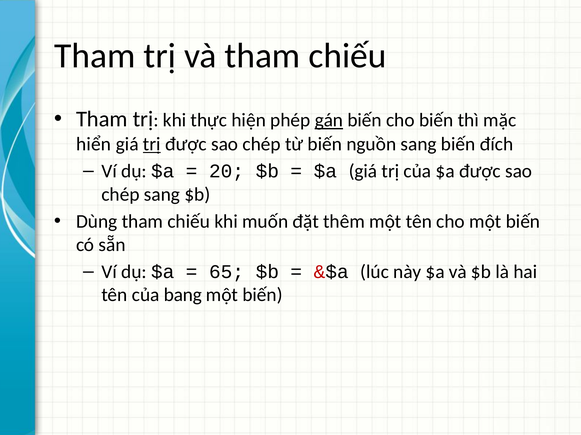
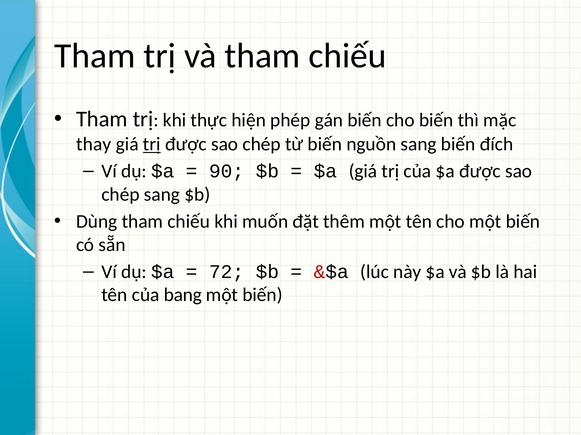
gán underline: present -> none
hiển: hiển -> thay
20: 20 -> 90
65: 65 -> 72
